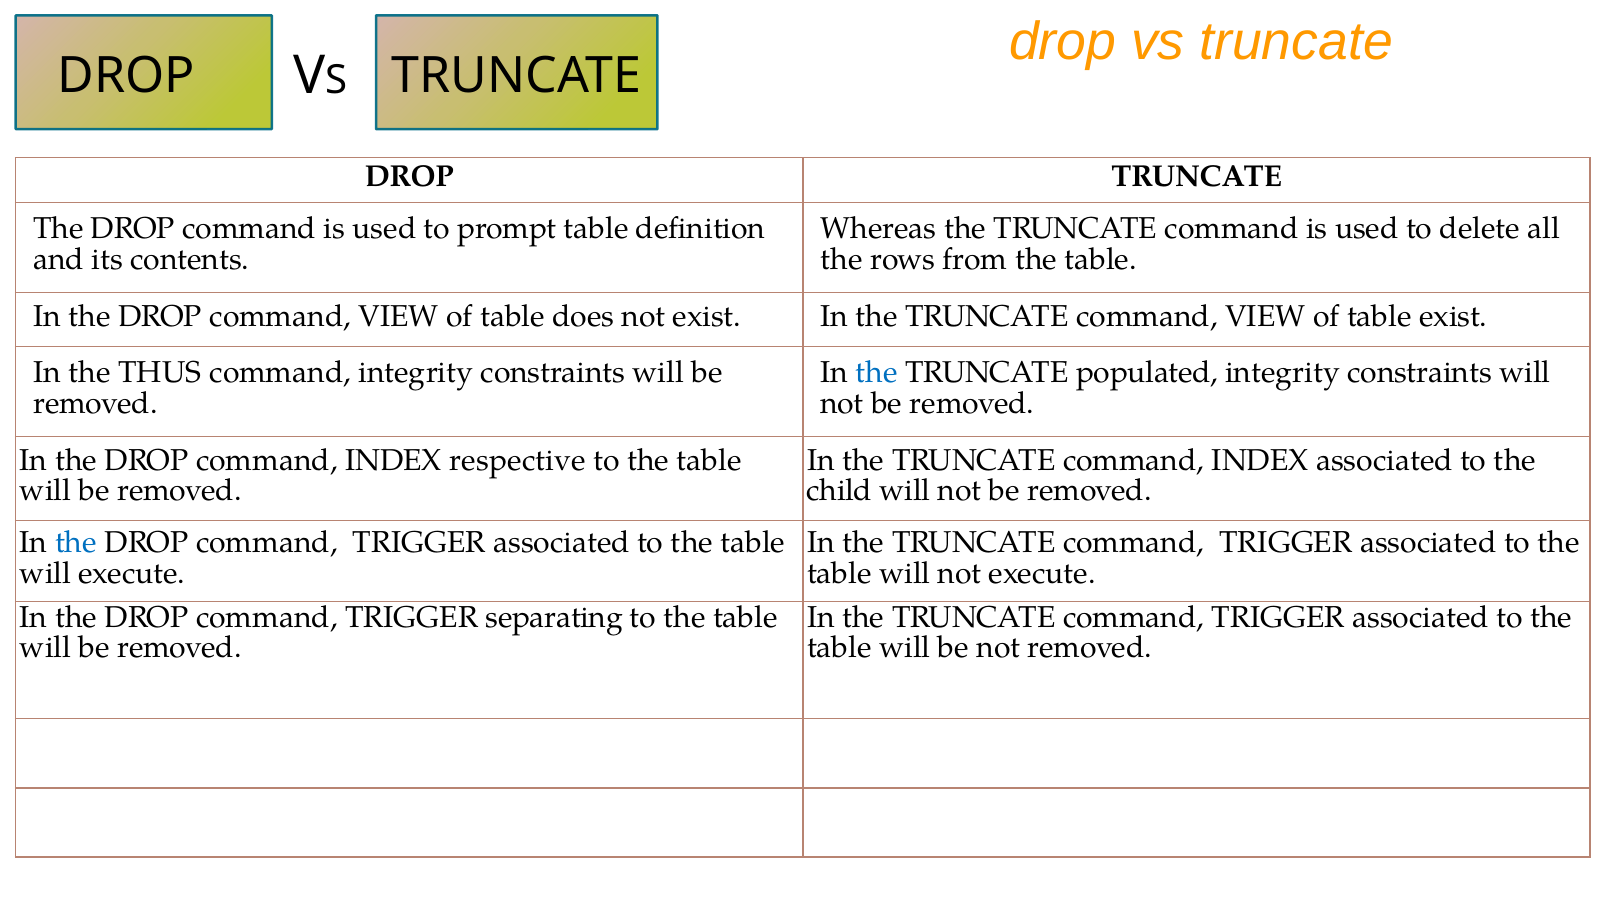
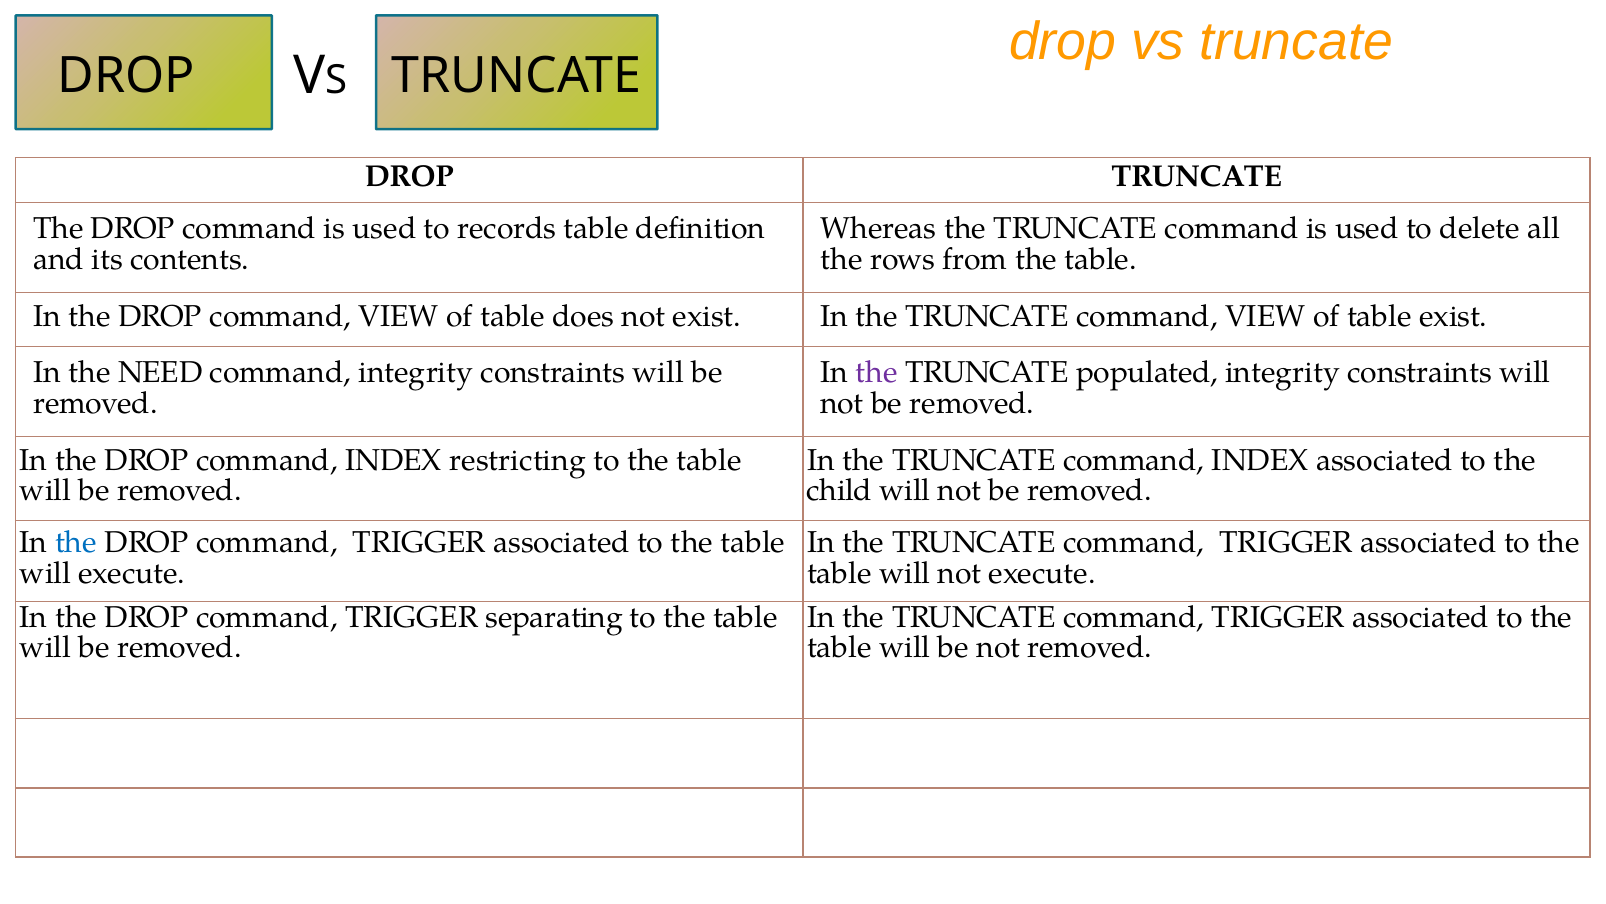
prompt: prompt -> records
THUS: THUS -> NEED
the at (877, 373) colour: blue -> purple
respective: respective -> restricting
